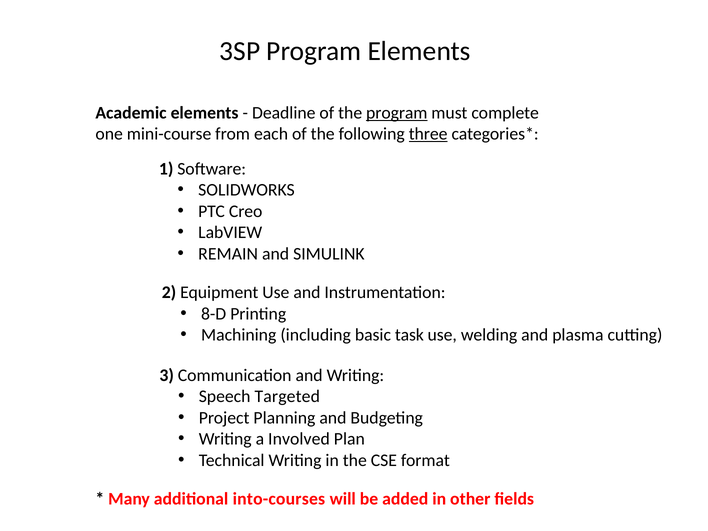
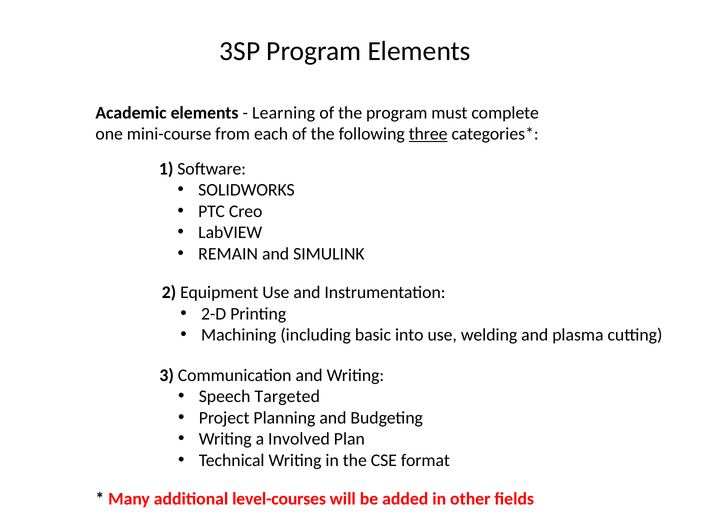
Deadline: Deadline -> Learning
program at (397, 113) underline: present -> none
8-D: 8-D -> 2-D
task: task -> into
into-courses: into-courses -> level-courses
